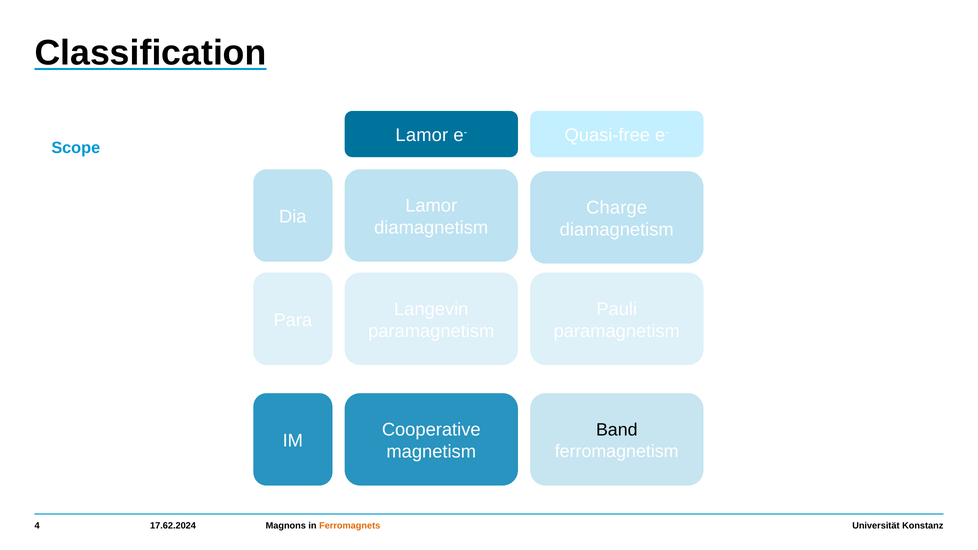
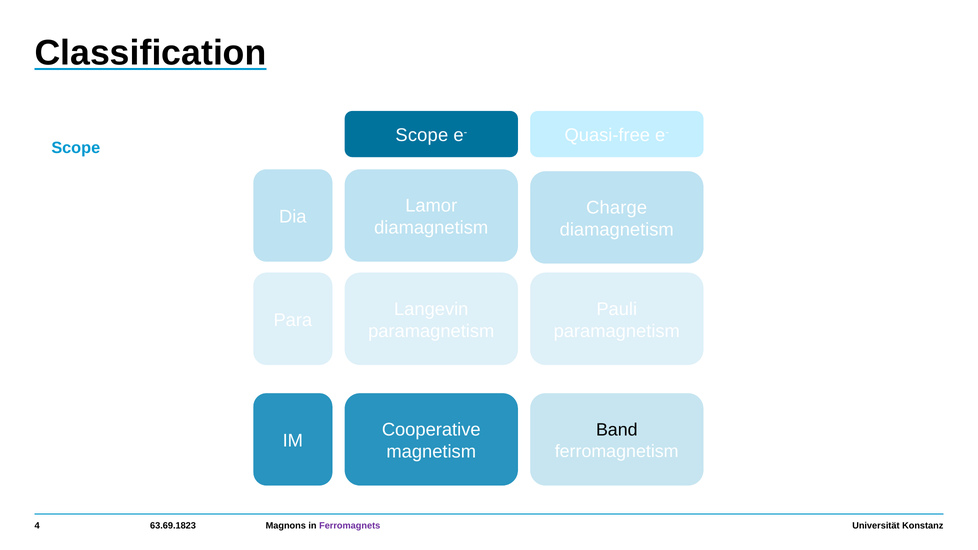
Lamor at (422, 135): Lamor -> Scope
17.62.2024: 17.62.2024 -> 63.69.1823
Ferromagnets colour: orange -> purple
